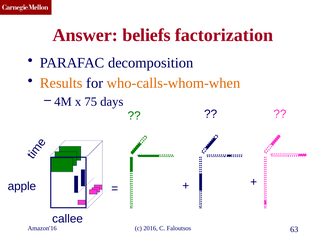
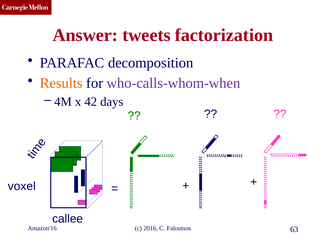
beliefs: beliefs -> tweets
who-calls-whom-when colour: orange -> purple
75: 75 -> 42
apple: apple -> voxel
